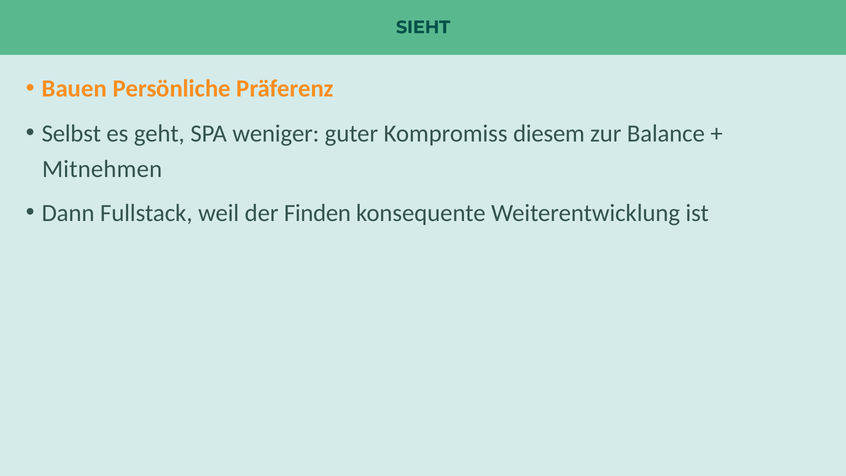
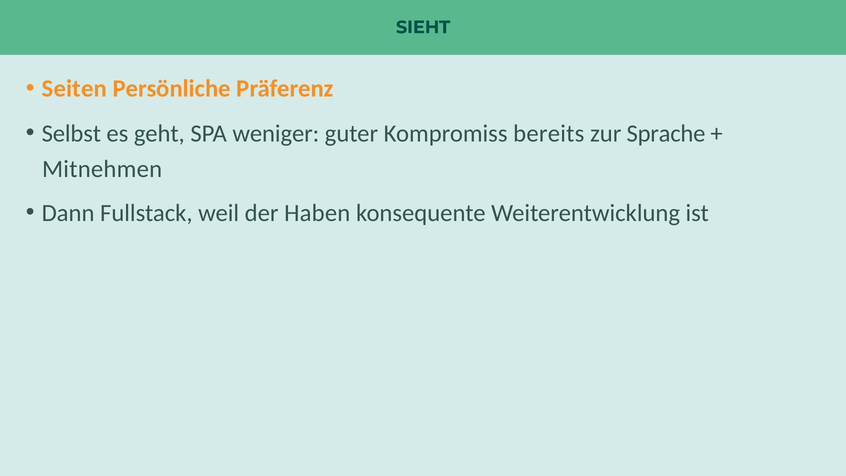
Bauen: Bauen -> Seiten
diesem: diesem -> bereits
Balance: Balance -> Sprache
Finden: Finden -> Haben
